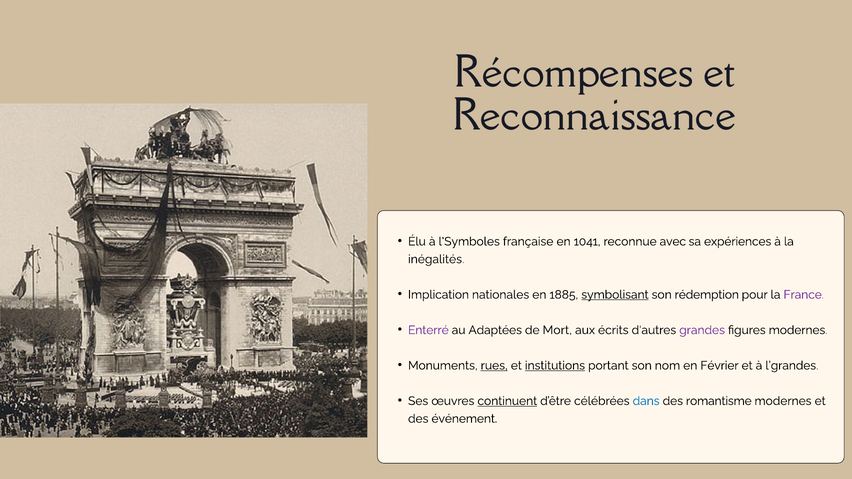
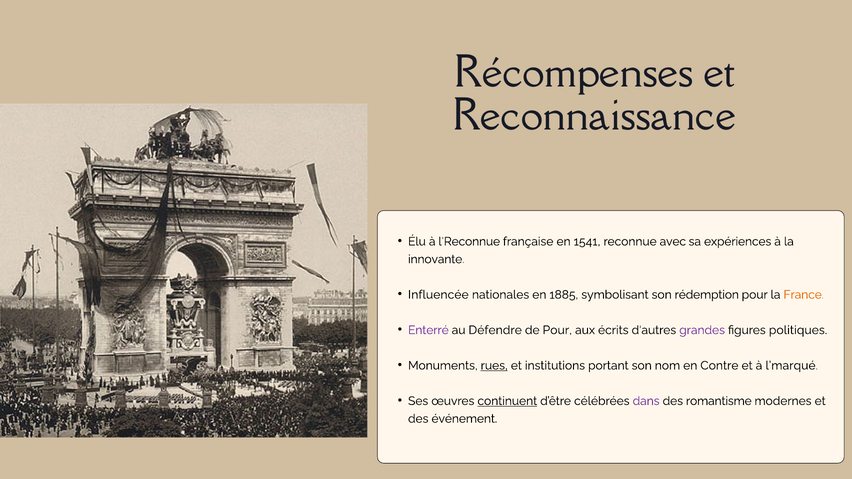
l'Symboles: l'Symboles -> l'Reconnue
1041: 1041 -> 1541
inégalités: inégalités -> innovante
Implication: Implication -> Influencée
symbolisant underline: present -> none
France colour: purple -> orange
Adaptées: Adaptées -> Défendre
de Mort: Mort -> Pour
figures modernes: modernes -> politiques
institutions underline: present -> none
Février: Février -> Contre
l’grandes: l’grandes -> l’marqué
dans colour: blue -> purple
